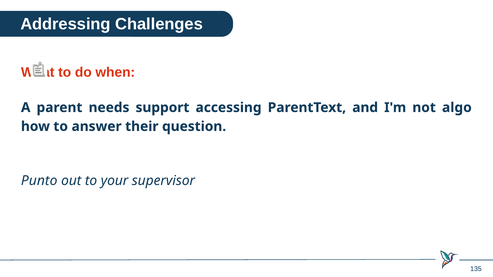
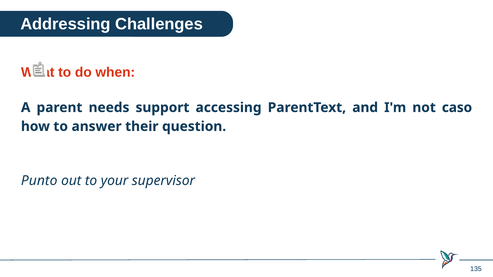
algo: algo -> caso
